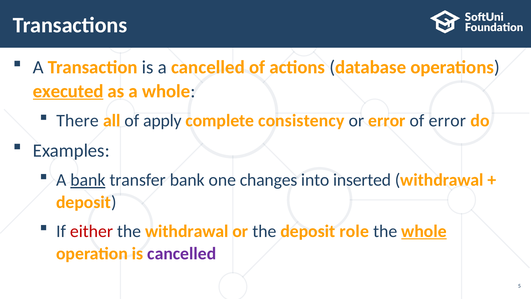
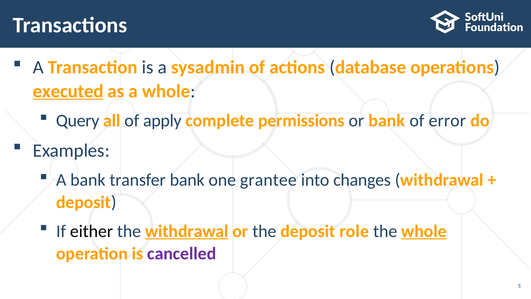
a cancelled: cancelled -> sysadmin
There: There -> Query
consistency: consistency -> permissions
or error: error -> bank
bank at (88, 180) underline: present -> none
changes: changes -> grantee
inserted: inserted -> changes
either colour: red -> black
withdrawal at (187, 231) underline: none -> present
